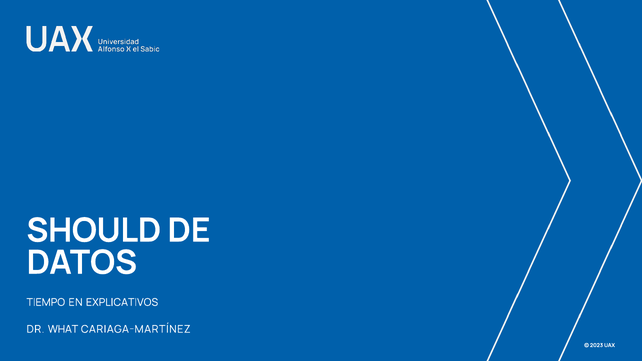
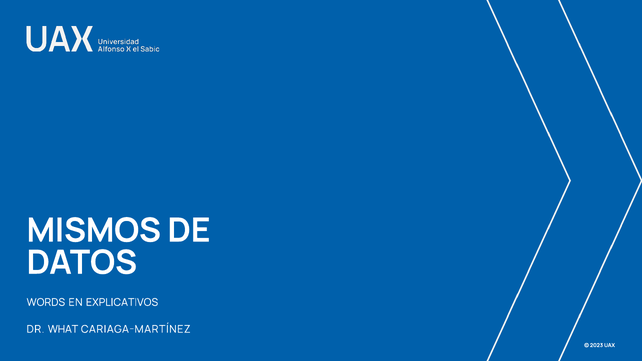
SHOULD: SHOULD -> MISMOS
TIEMPO: TIEMPO -> WORDS
